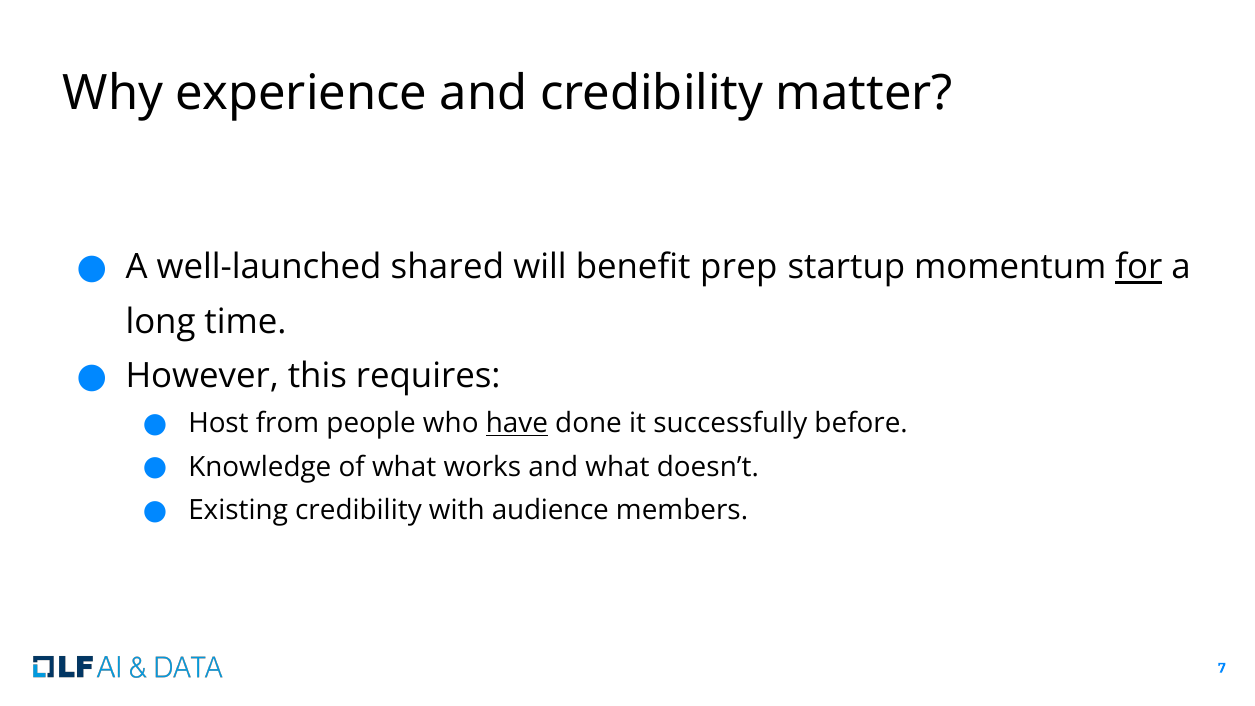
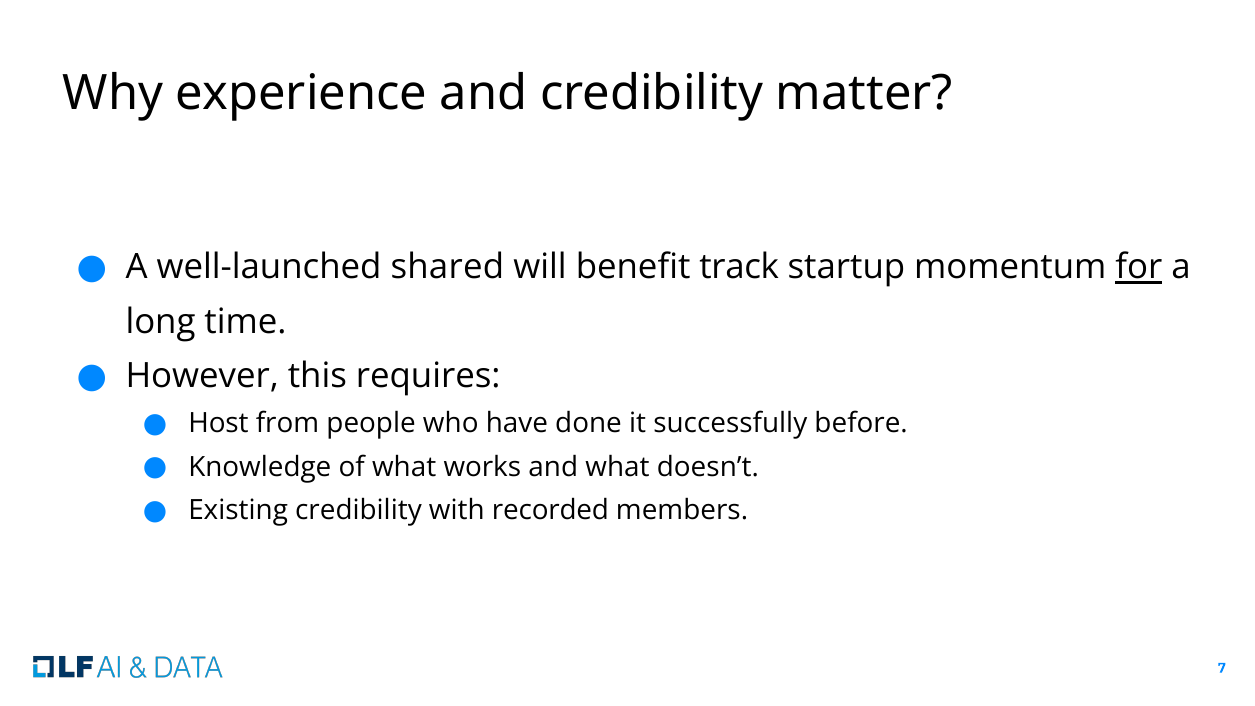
prep: prep -> track
have underline: present -> none
audience: audience -> recorded
